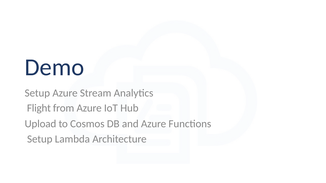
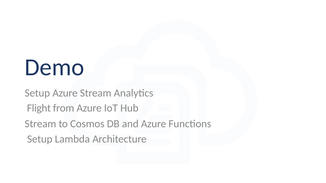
Upload at (40, 124): Upload -> Stream
